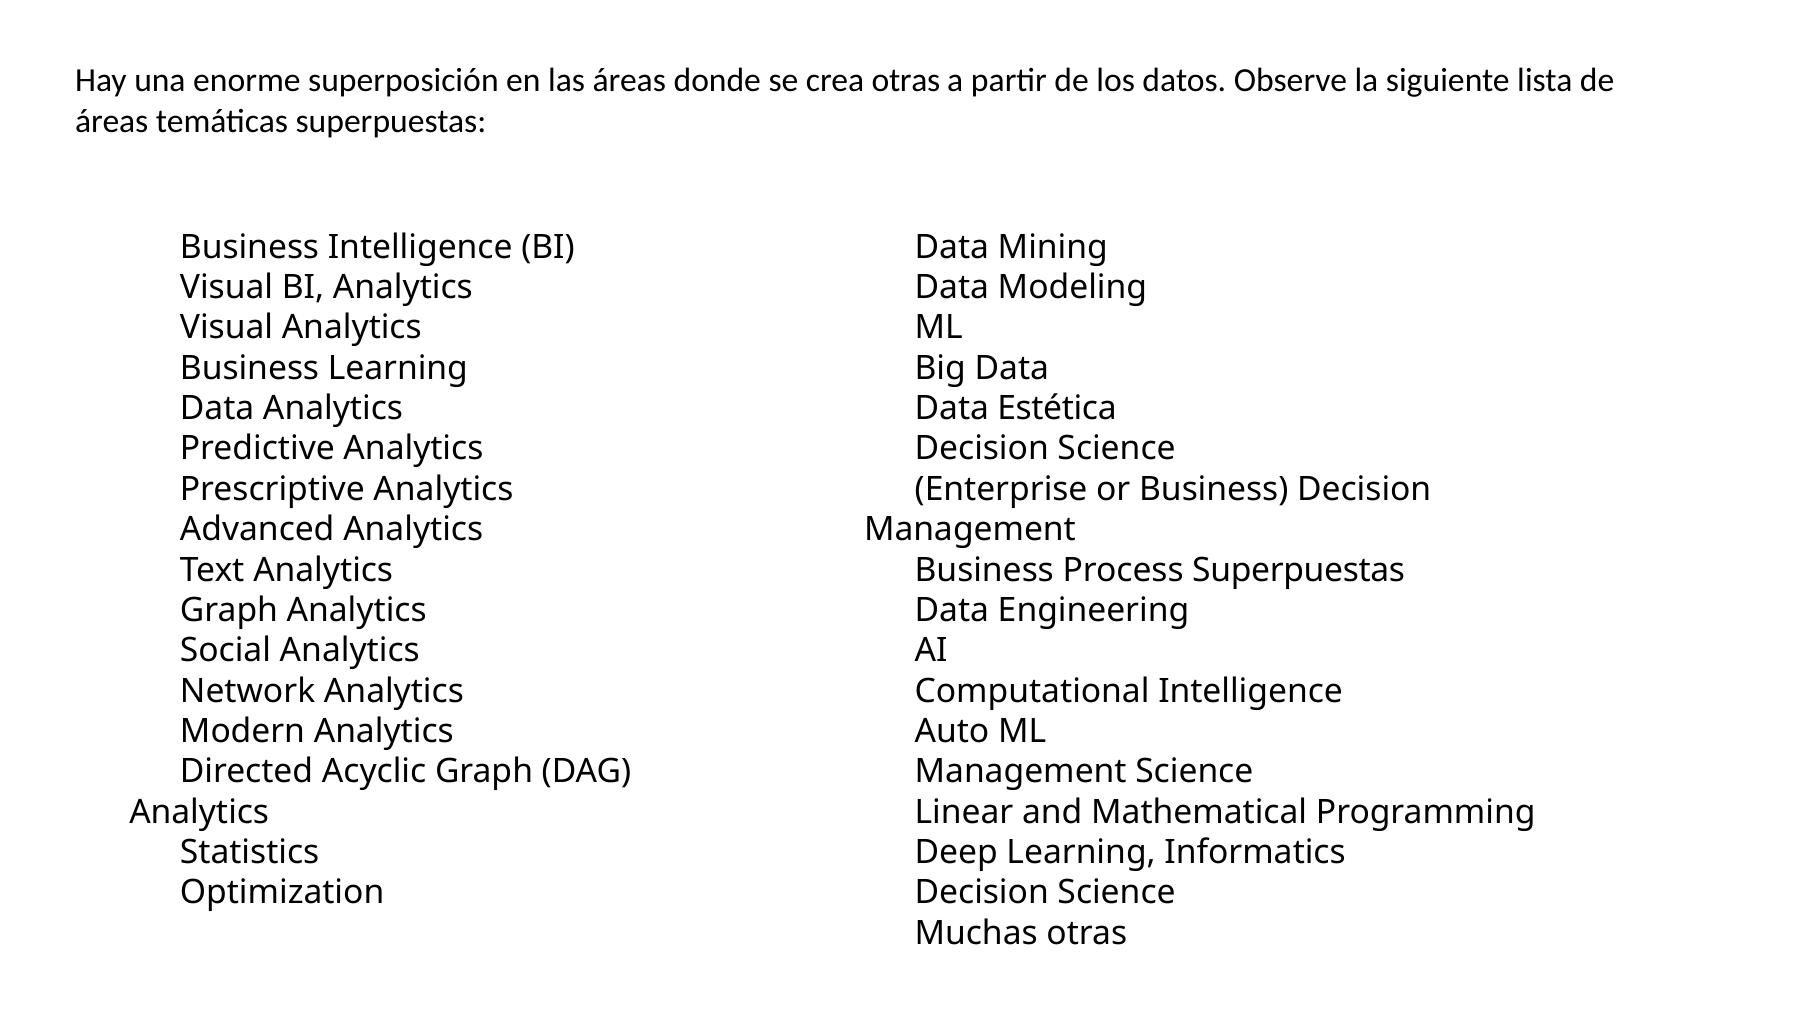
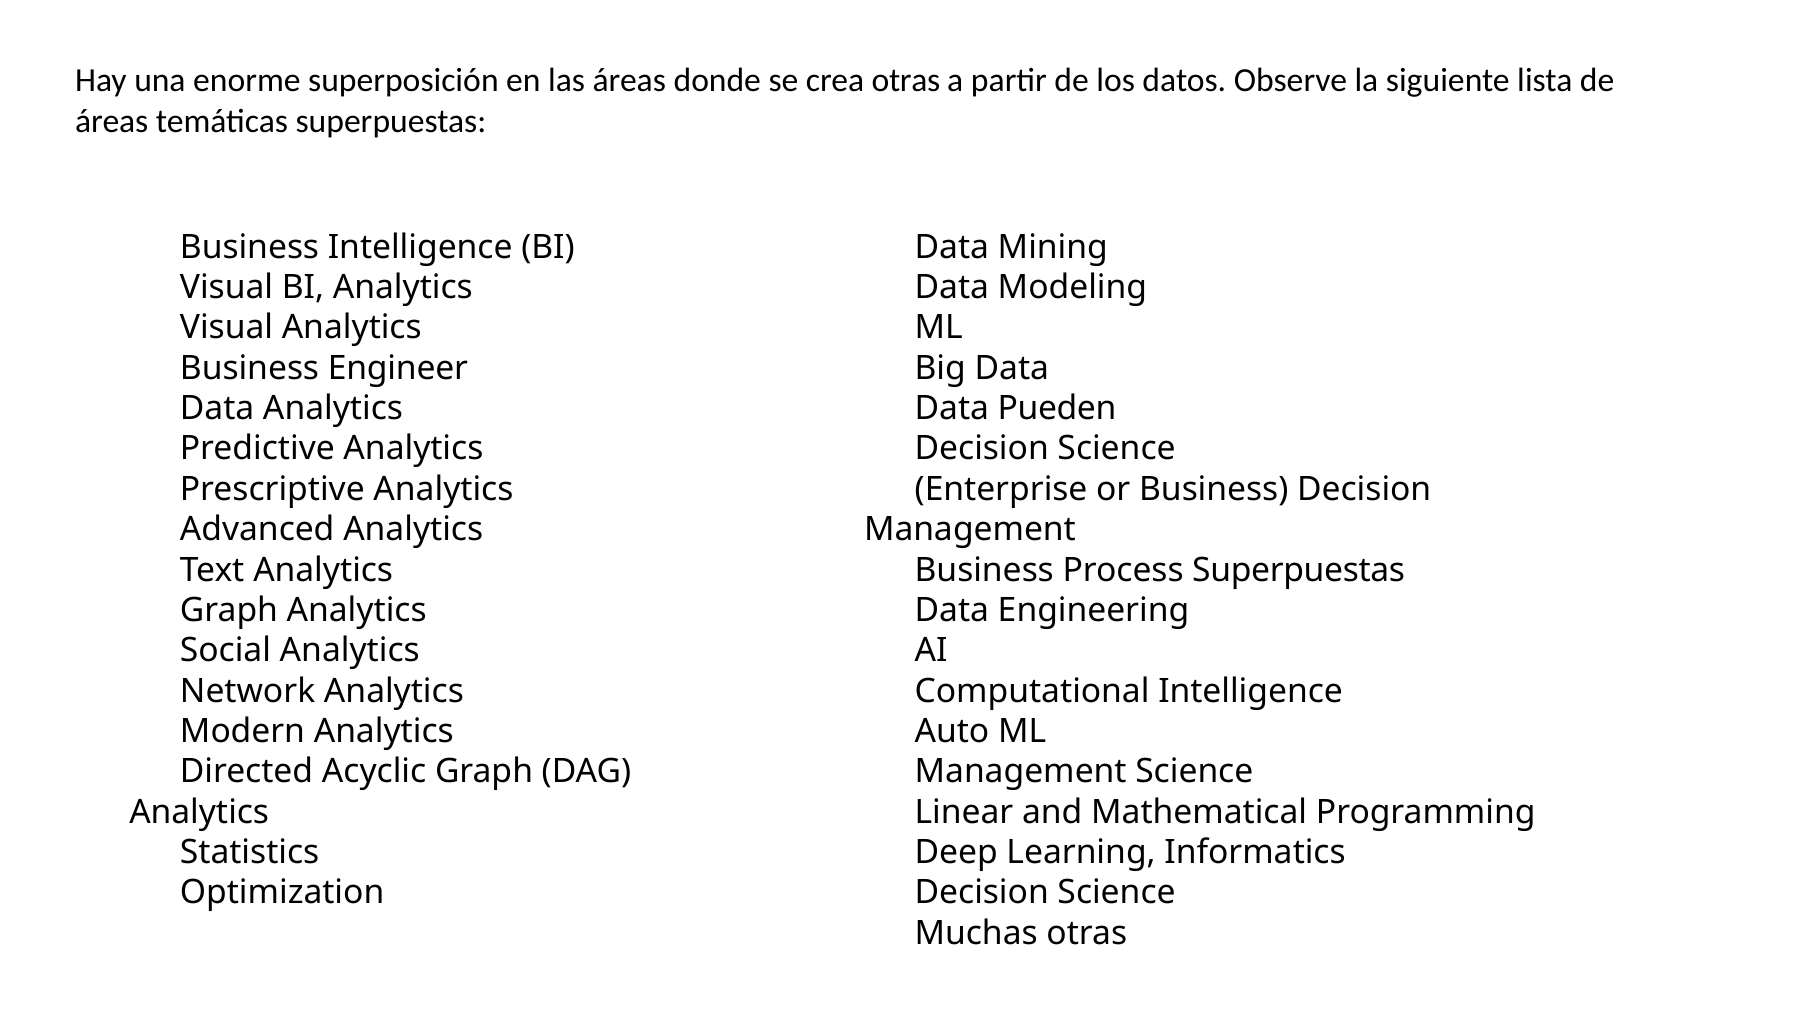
Business Learning: Learning -> Engineer
Estética: Estética -> Pueden
